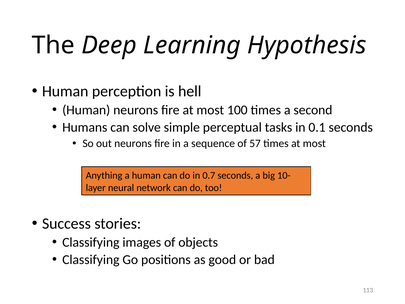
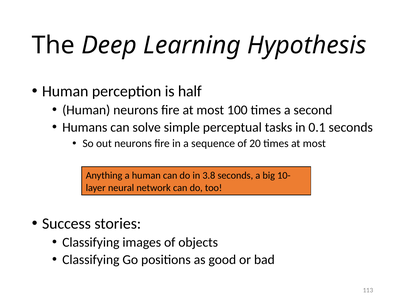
hell: hell -> half
57: 57 -> 20
0.7: 0.7 -> 3.8
